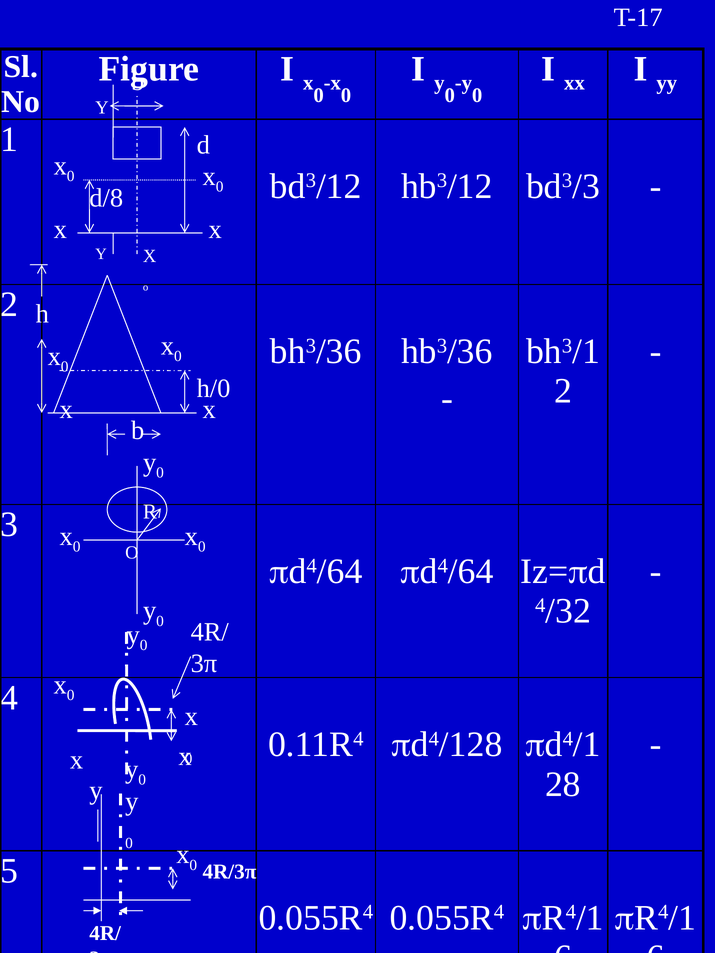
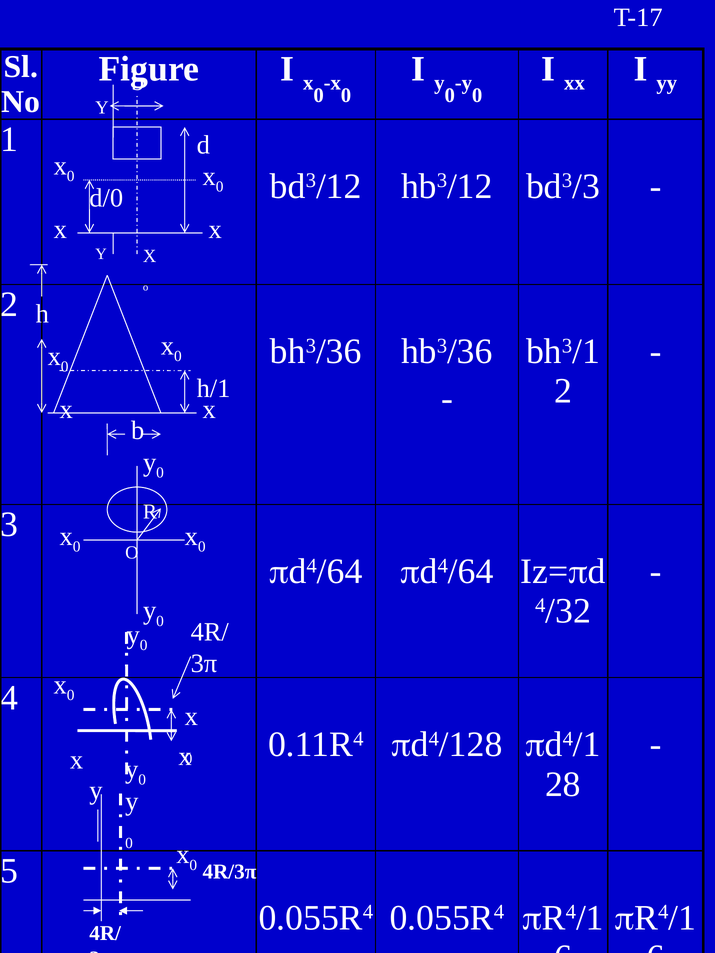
d/8: d/8 -> d/0
h/0: h/0 -> h/1
